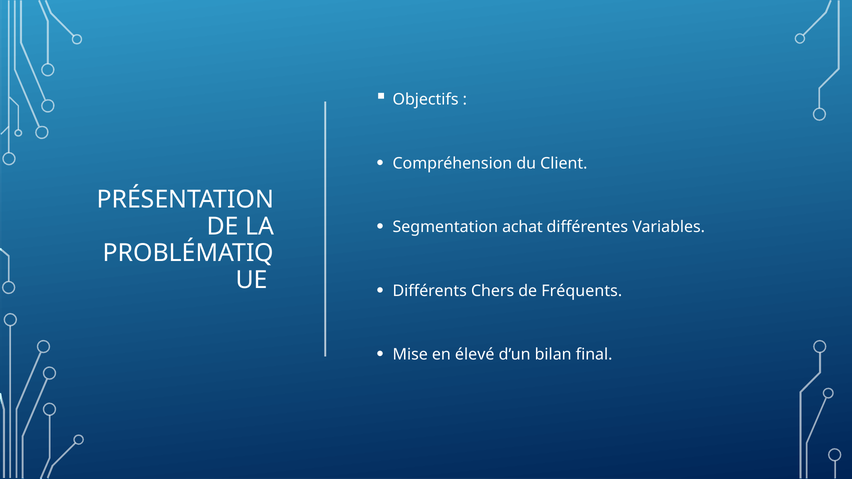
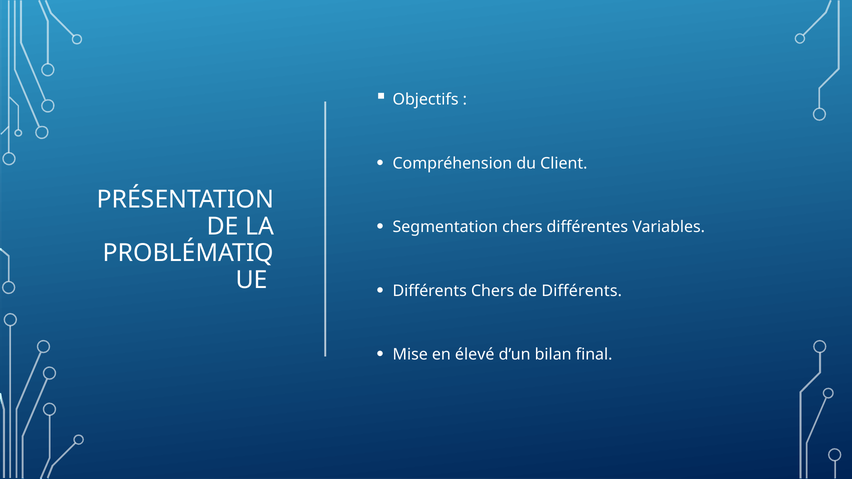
Segmentation achat: achat -> chers
de Fréquents: Fréquents -> Différents
